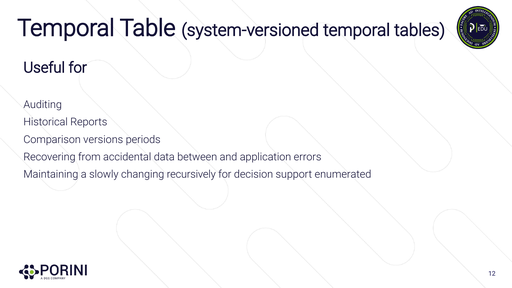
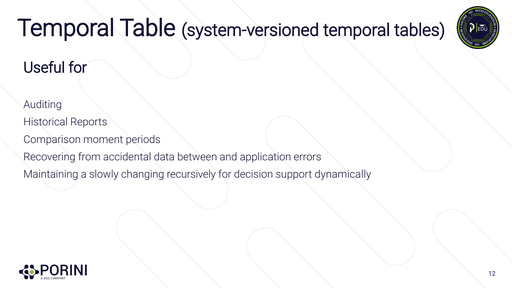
versions: versions -> moment
enumerated: enumerated -> dynamically
